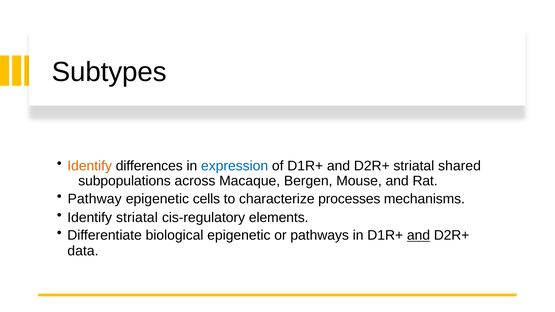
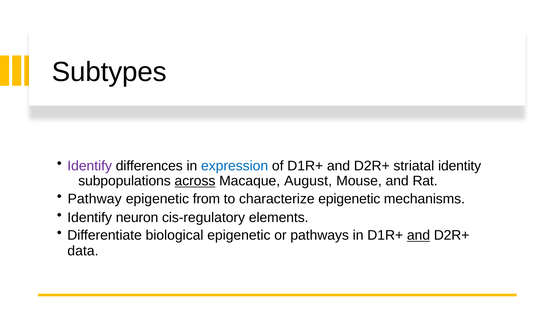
Identify at (90, 166) colour: orange -> purple
shared: shared -> identity
across underline: none -> present
Bergen: Bergen -> August
cells: cells -> from
characterize processes: processes -> epigenetic
Identify striatal: striatal -> neuron
